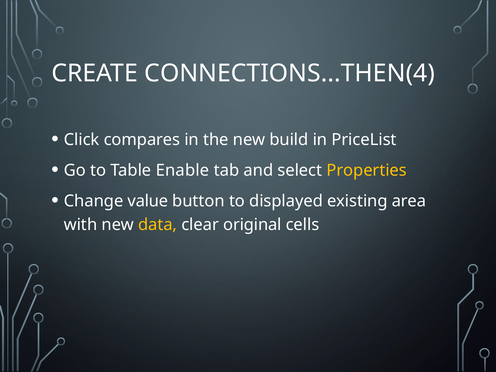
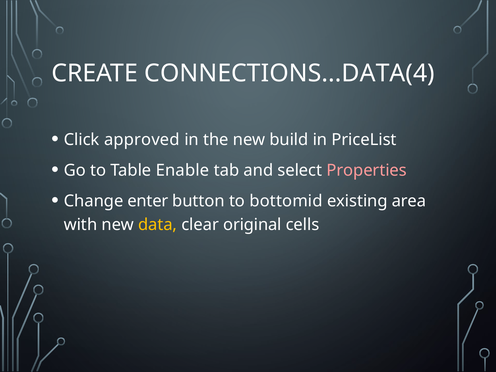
CONNECTIONS...THEN(4: CONNECTIONS...THEN(4 -> CONNECTIONS...DATA(4
compares: compares -> approved
Properties colour: yellow -> pink
value: value -> enter
displayed: displayed -> bottomid
